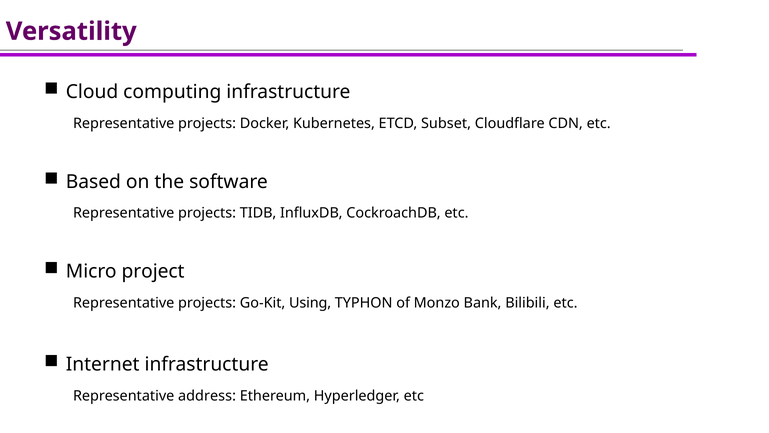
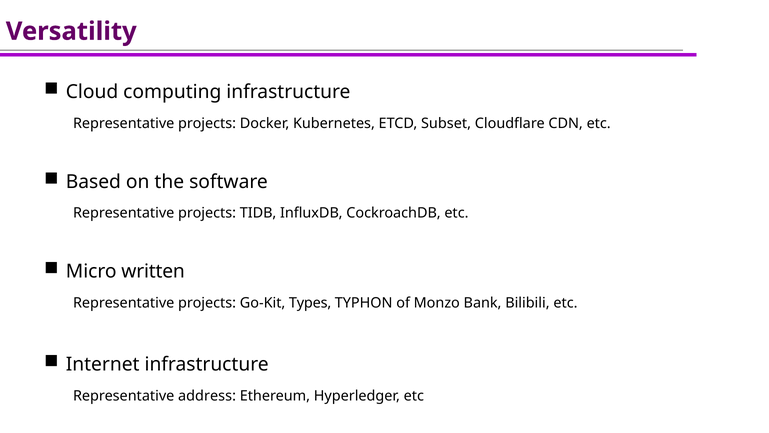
project: project -> written
Using: Using -> Types
